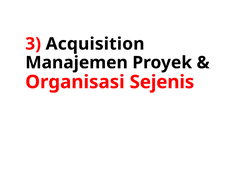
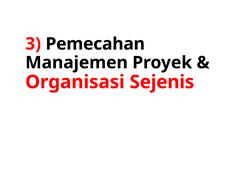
Acquisition: Acquisition -> Pemecahan
